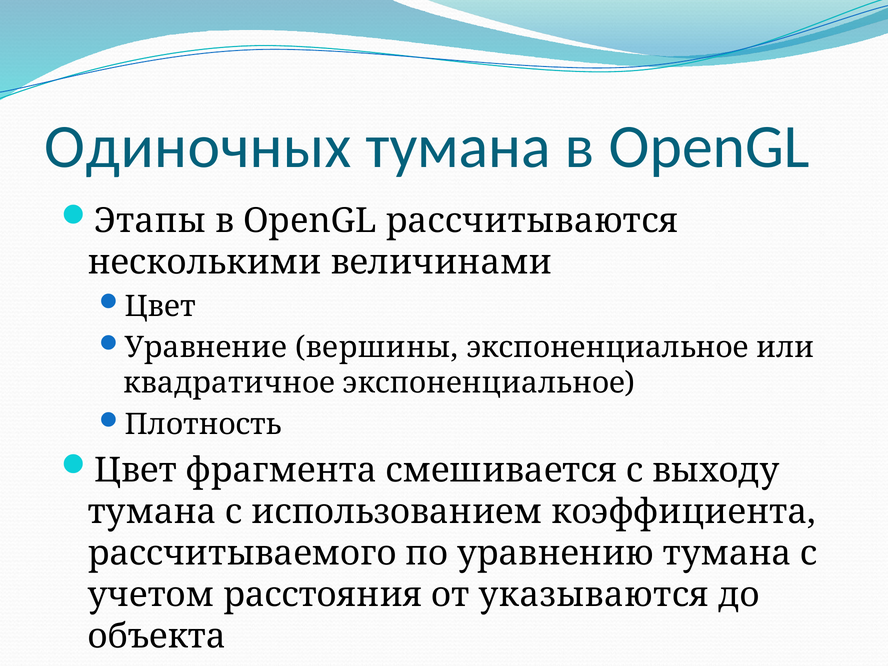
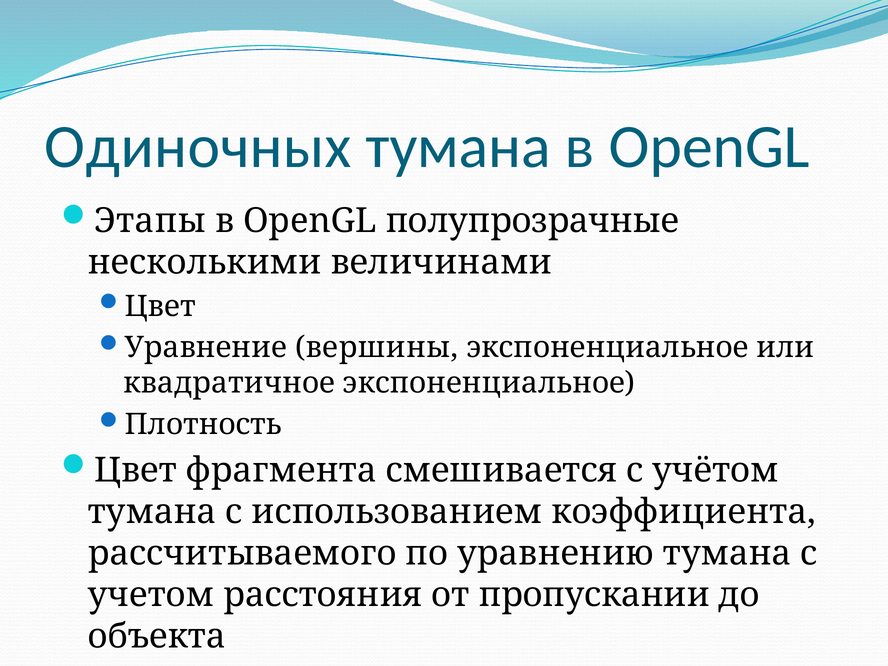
рассчитываются: рассчитываются -> полупрозрачные
выходу: выходу -> учётом
указываются: указываются -> пропускании
